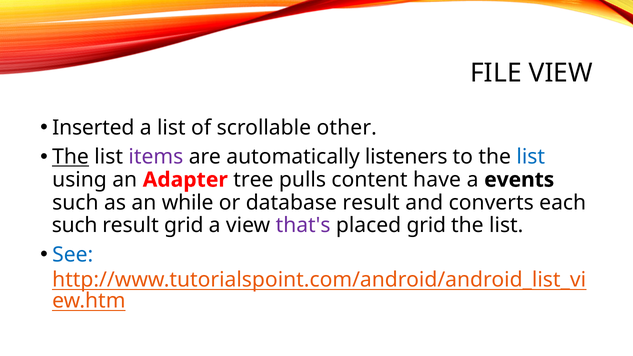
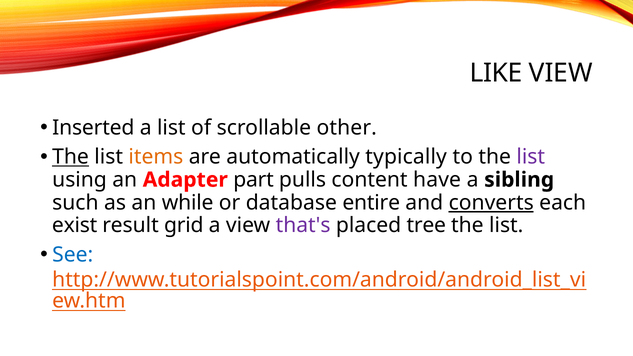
FILE: FILE -> LIKE
items colour: purple -> orange
listeners: listeners -> typically
list at (531, 157) colour: blue -> purple
tree: tree -> part
events: events -> sibling
database result: result -> entire
converts underline: none -> present
such at (75, 225): such -> exist
placed grid: grid -> tree
